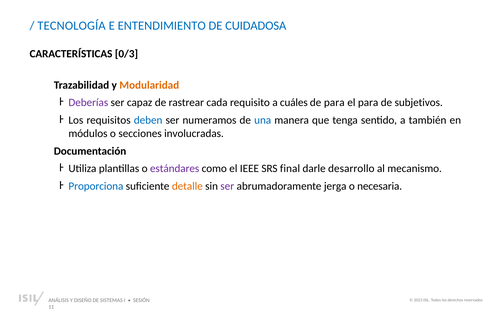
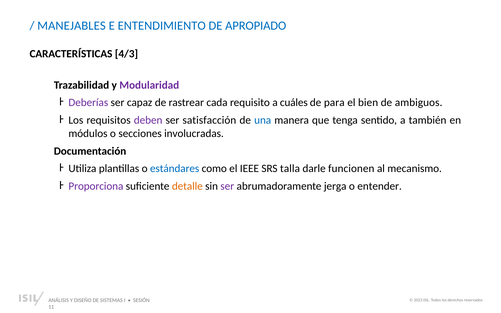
TECNOLOGÍA: TECNOLOGÍA -> MANEJABLES
CUIDADOSA: CUIDADOSA -> APROPIADO
0/3: 0/3 -> 4/3
Modularidad colour: orange -> purple
el para: para -> bien
subjetivos: subjetivos -> ambiguos
deben colour: blue -> purple
numeramos: numeramos -> satisfacción
estándares colour: purple -> blue
final: final -> talla
desarrollo: desarrollo -> funcionen
Proporciona colour: blue -> purple
necesaria: necesaria -> entender
